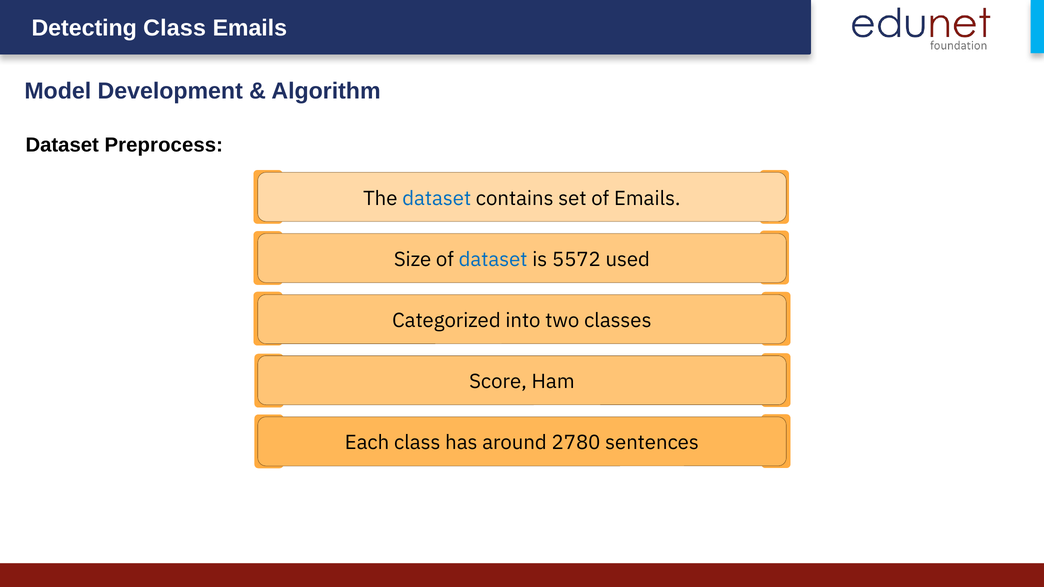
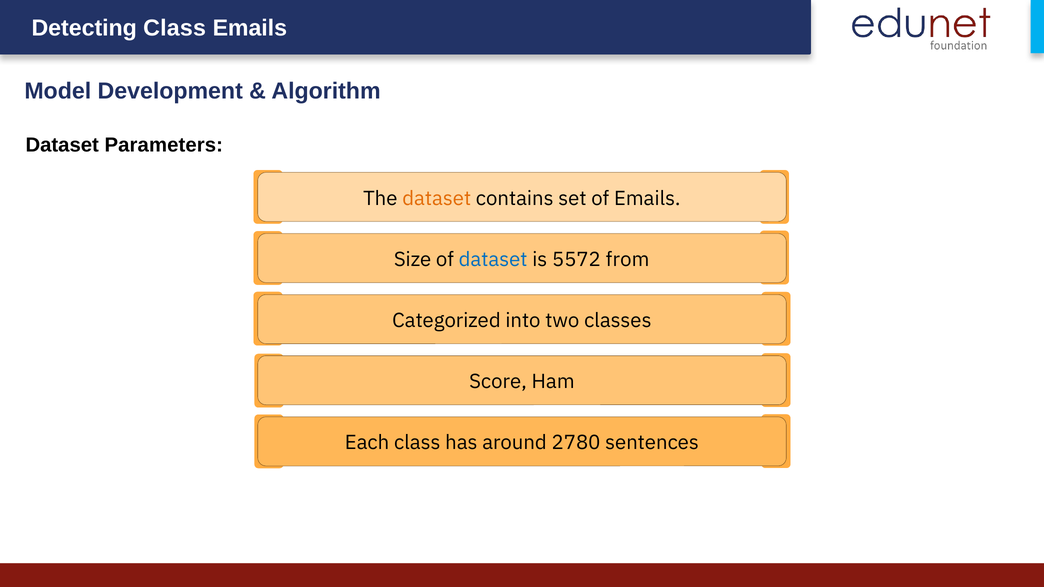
Preprocess: Preprocess -> Parameters
dataset at (437, 198) colour: blue -> orange
used: used -> from
